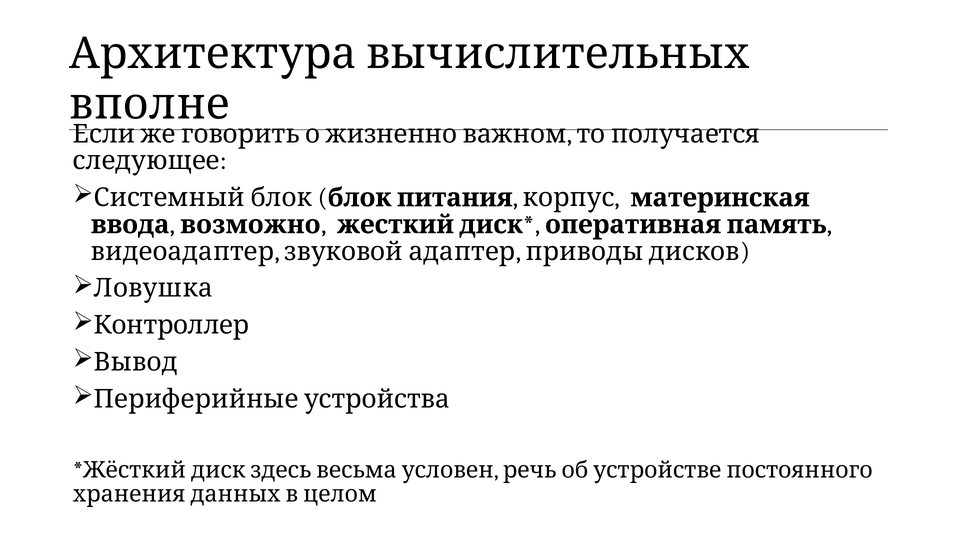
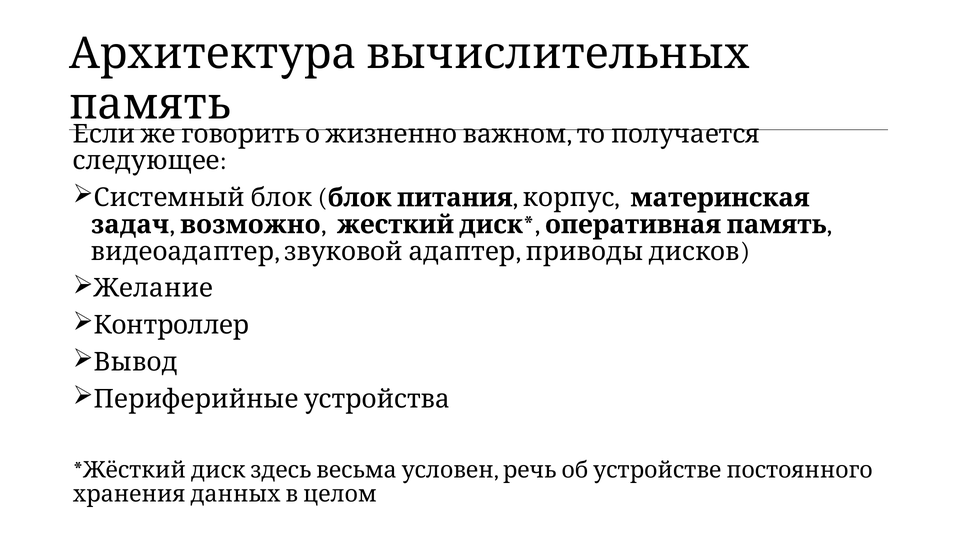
вполне: вполне -> память
ввода: ввода -> задач
Ловушка: Ловушка -> Желание
